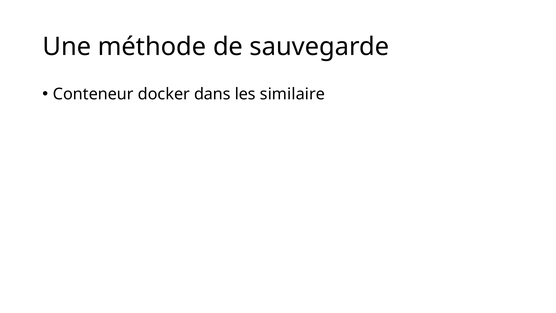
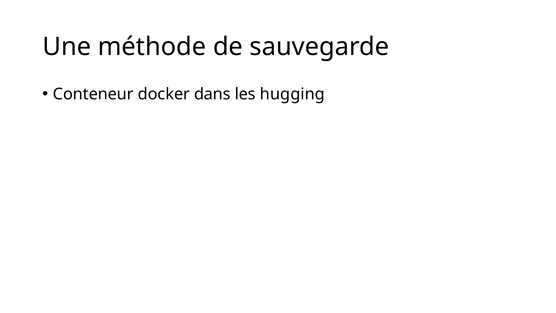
similaire: similaire -> hugging
